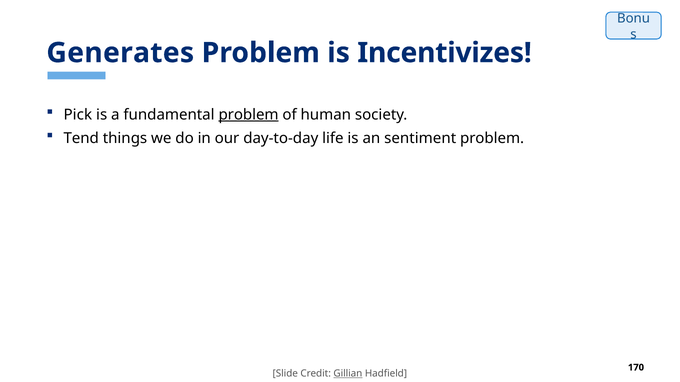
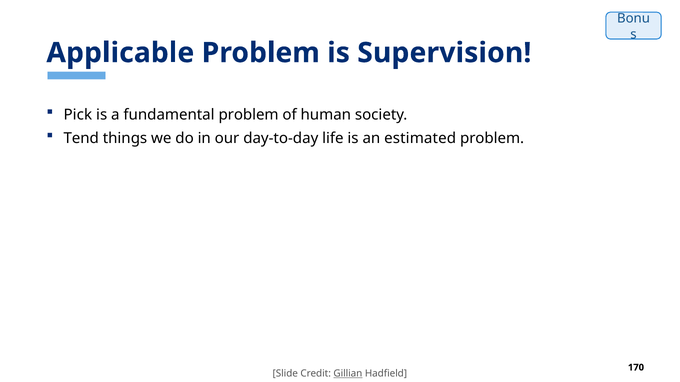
Generates: Generates -> Applicable
Incentivizes: Incentivizes -> Supervision
problem at (249, 115) underline: present -> none
sentiment: sentiment -> estimated
